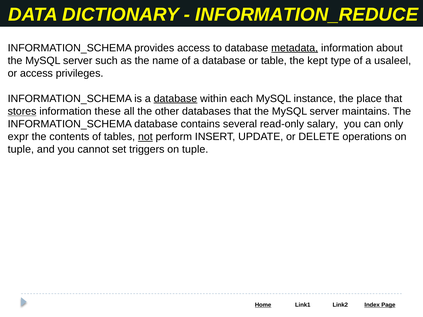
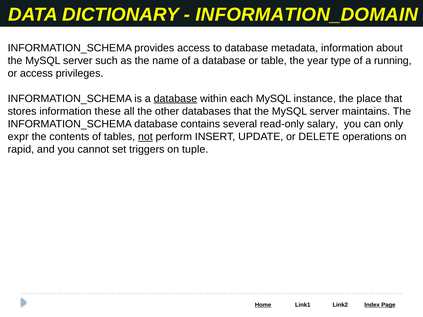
INFORMATION_REDUCE: INFORMATION_REDUCE -> INFORMATION_DOMAIN
metadata underline: present -> none
kept: kept -> year
usaleel: usaleel -> running
stores underline: present -> none
tuple at (21, 149): tuple -> rapid
